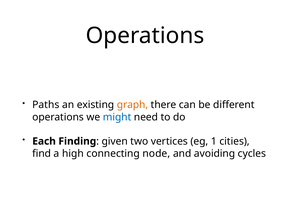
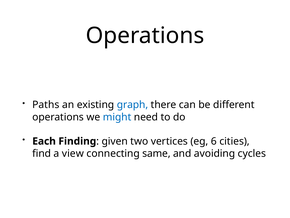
graph colour: orange -> blue
1: 1 -> 6
high: high -> view
node: node -> same
